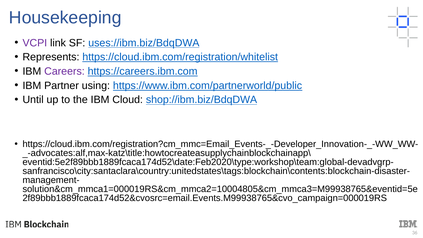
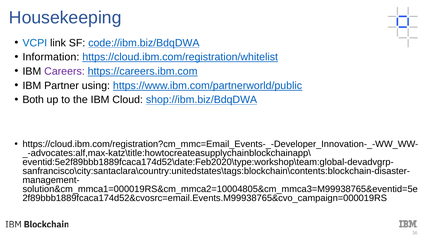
VCPI colour: purple -> blue
uses://ibm.biz/BdqDWA: uses://ibm.biz/BdqDWA -> code://ibm.biz/BdqDWA
Represents: Represents -> Information
Until: Until -> Both
